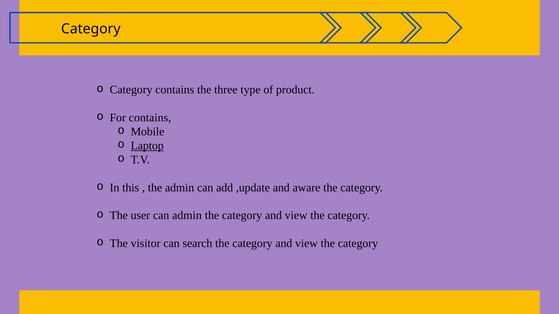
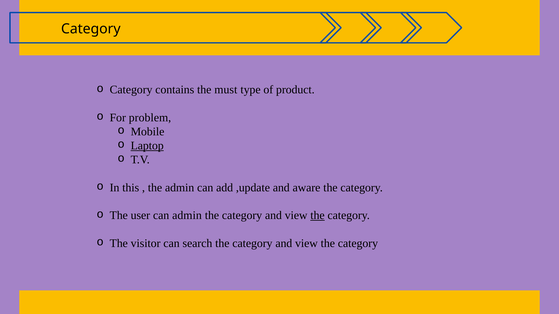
three: three -> must
For contains: contains -> problem
the at (317, 216) underline: none -> present
